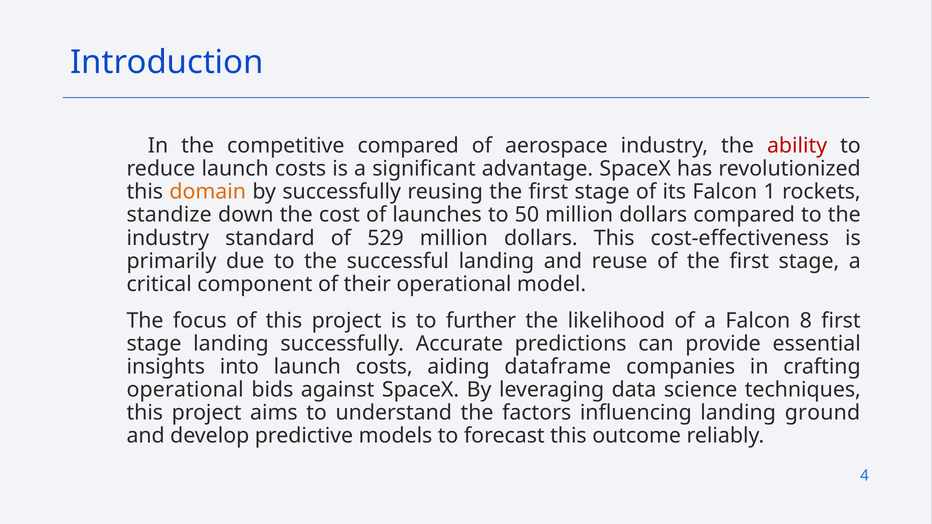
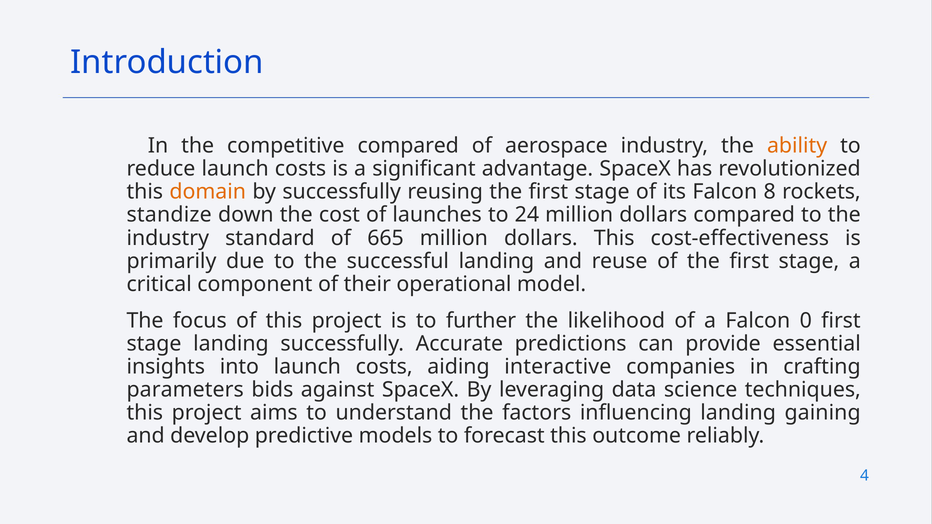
ability colour: red -> orange
1: 1 -> 8
50: 50 -> 24
529: 529 -> 665
8: 8 -> 0
dataframe: dataframe -> interactive
operational at (185, 390): operational -> parameters
ground: ground -> gaining
